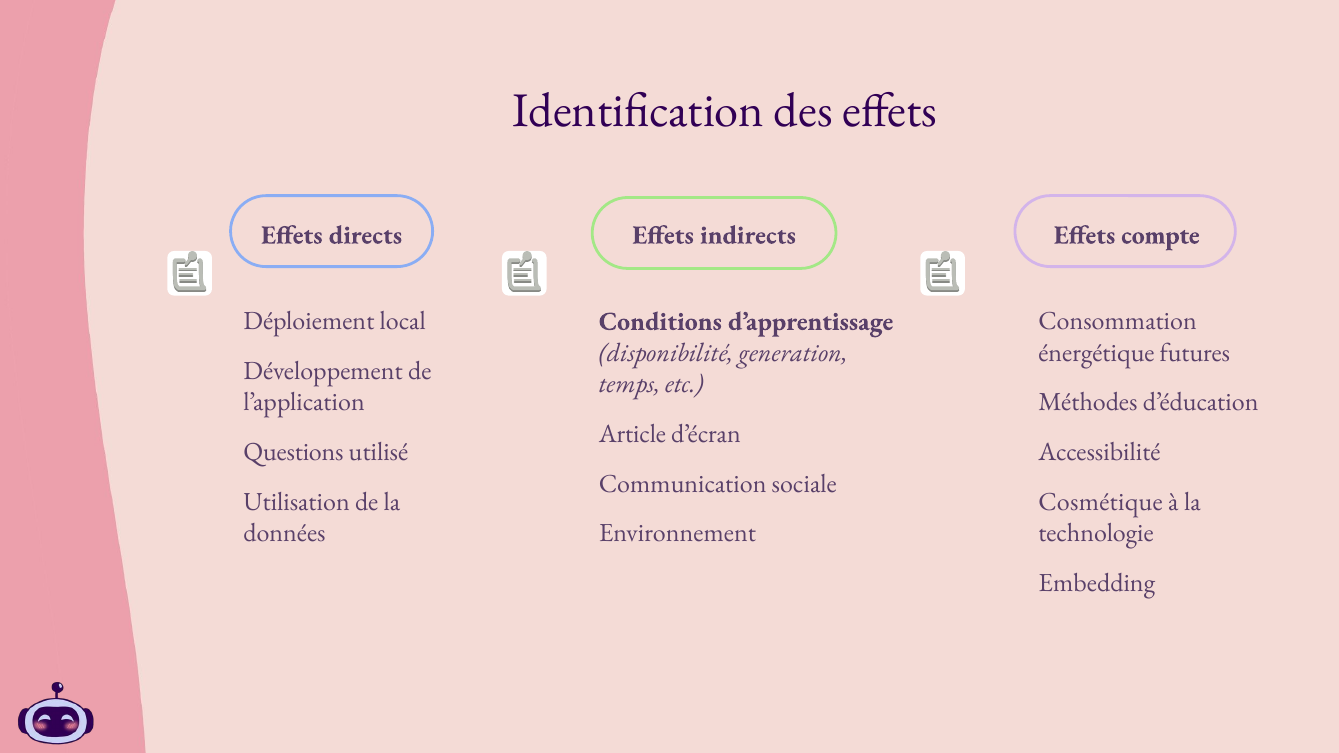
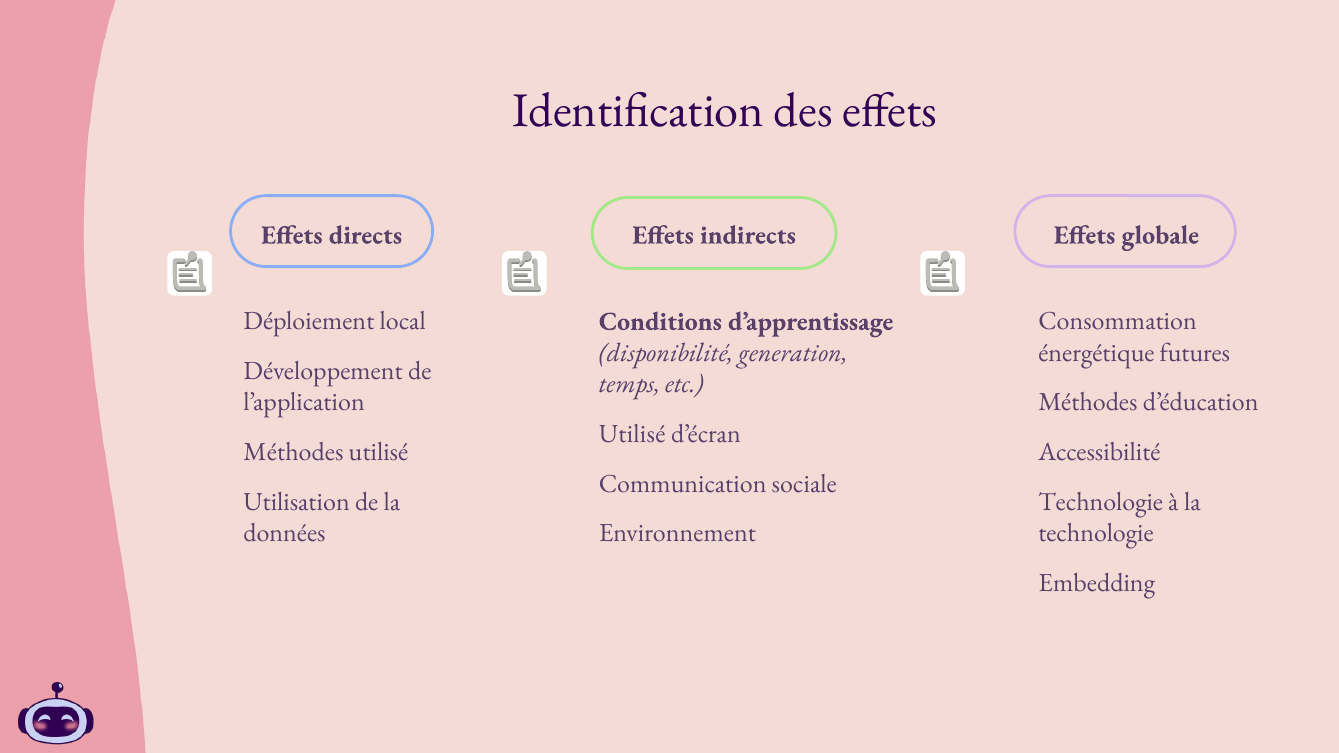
compte: compte -> globale
Article at (632, 434): Article -> Utilisé
Questions at (294, 452): Questions -> Méthodes
Cosmétique at (1100, 502): Cosmétique -> Technologie
